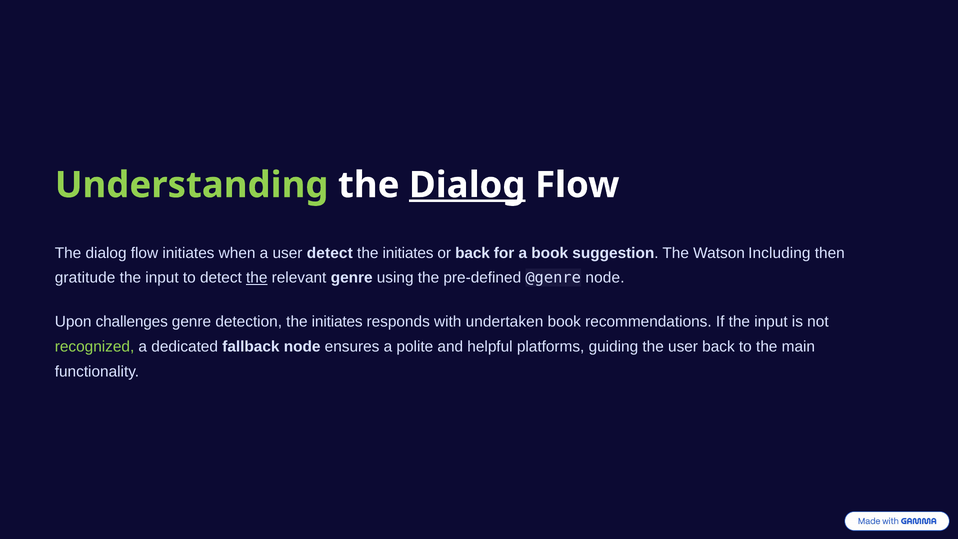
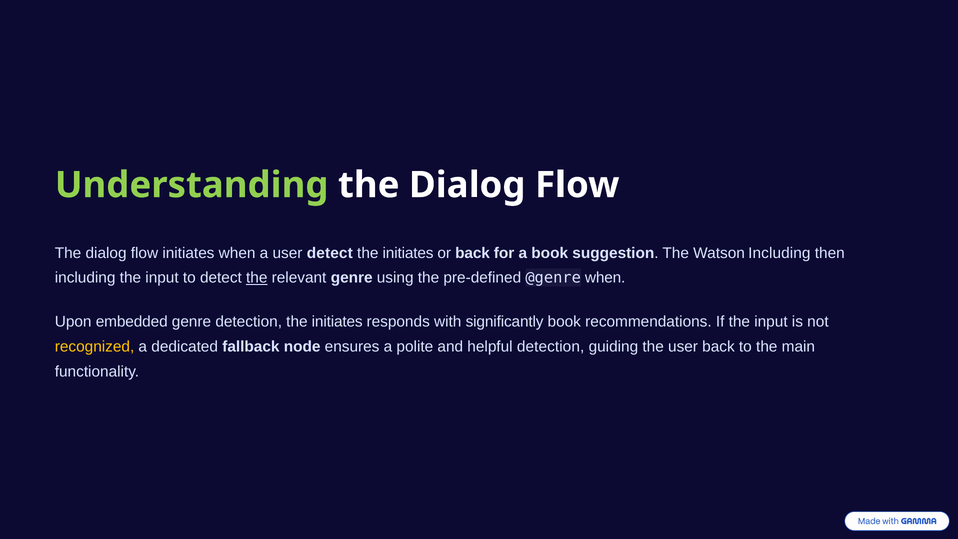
Dialog at (467, 185) underline: present -> none
gratitude at (85, 278): gratitude -> including
@genre node: node -> when
challenges: challenges -> embedded
undertaken: undertaken -> significantly
recognized colour: light green -> yellow
helpful platforms: platforms -> detection
